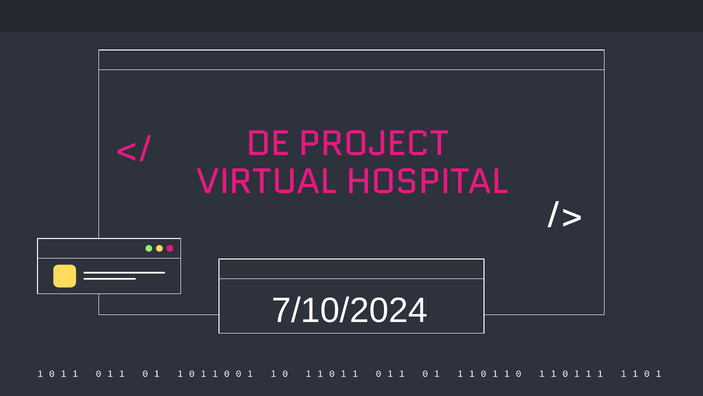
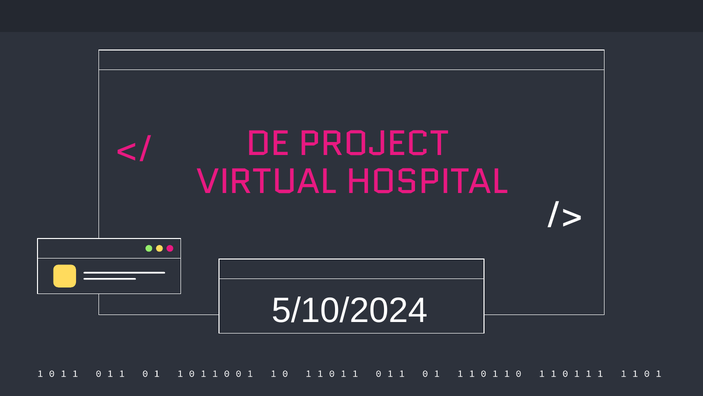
7/10/2024: 7/10/2024 -> 5/10/2024
